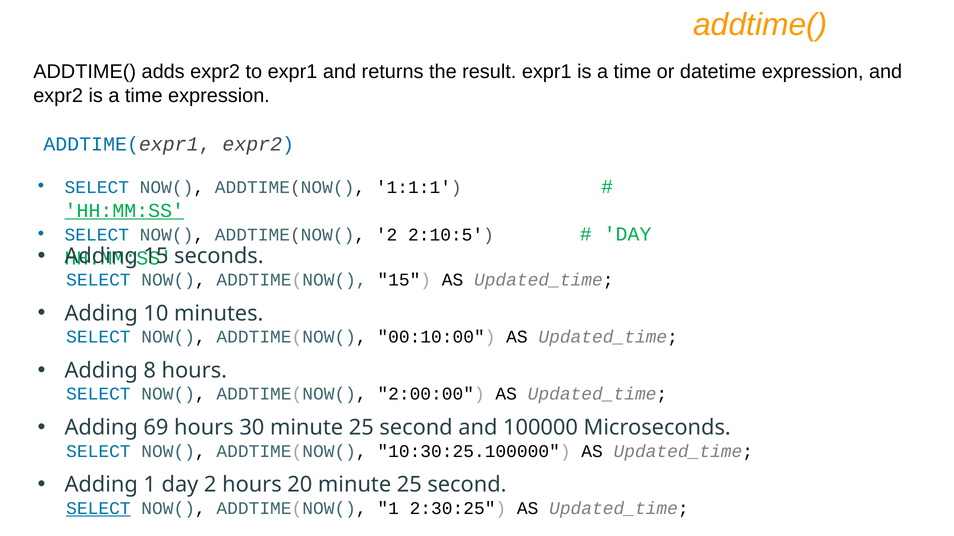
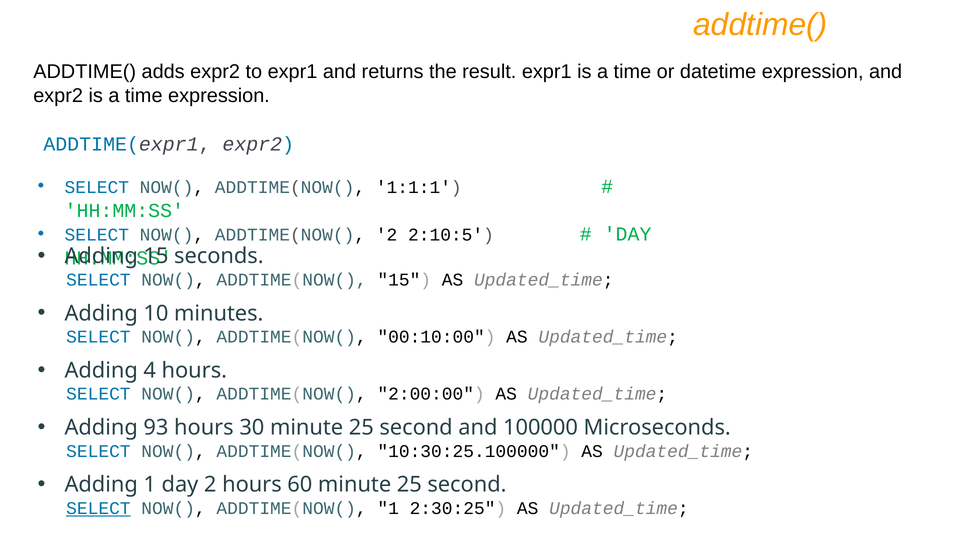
HH:MM:SS at (124, 211) underline: present -> none
8: 8 -> 4
69: 69 -> 93
20: 20 -> 60
